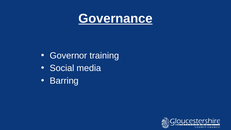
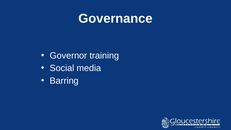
Governance underline: present -> none
